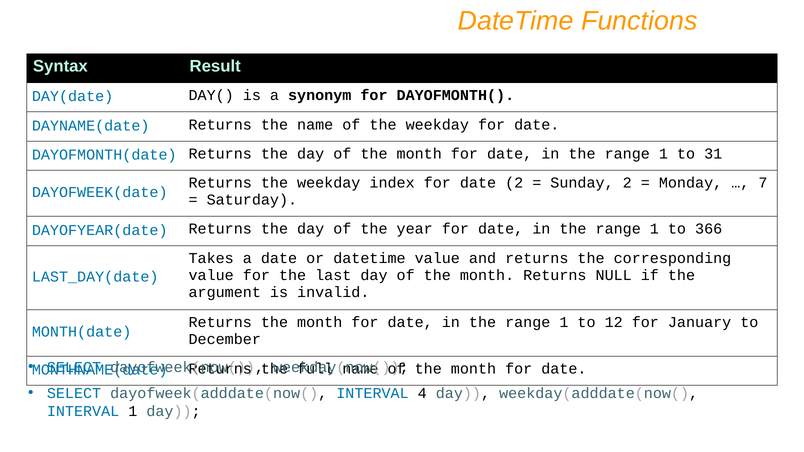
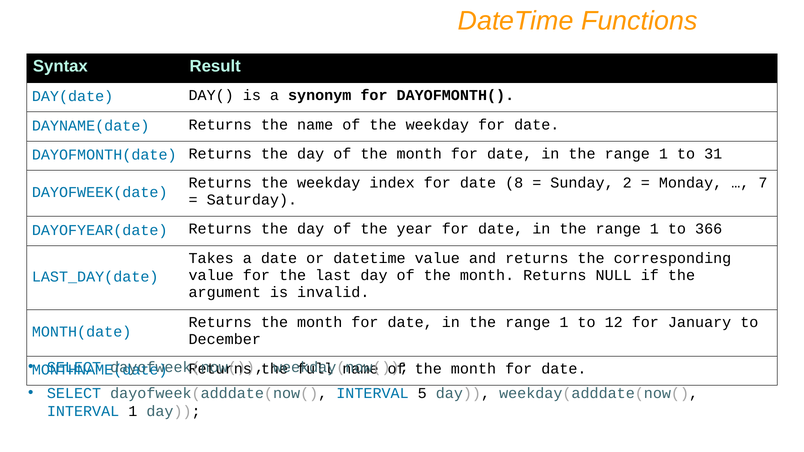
date 2: 2 -> 8
4: 4 -> 5
